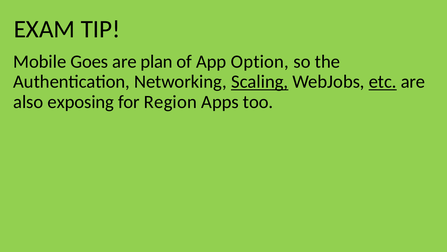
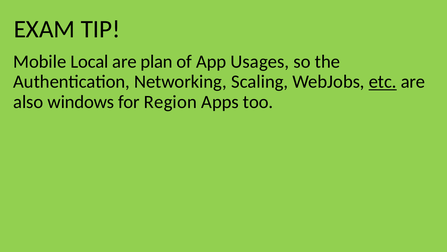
Goes: Goes -> Local
Option: Option -> Usages
Scaling underline: present -> none
exposing: exposing -> windows
